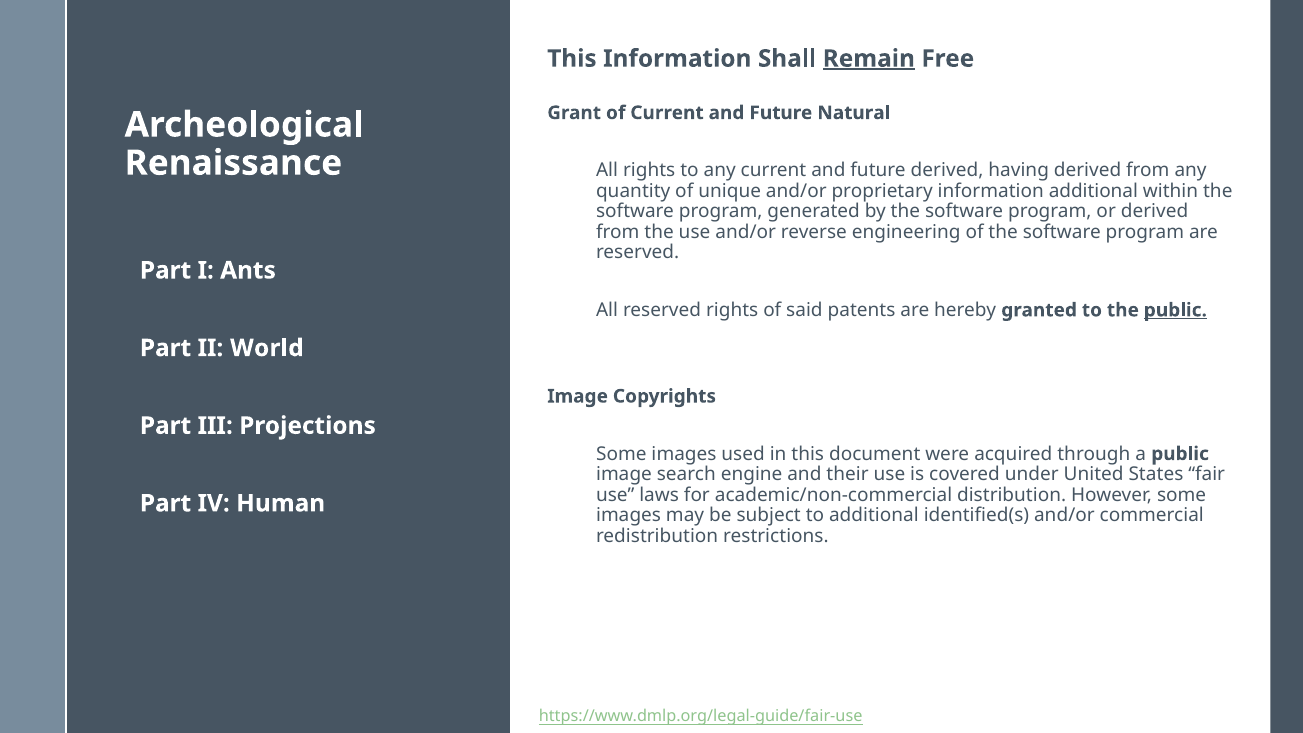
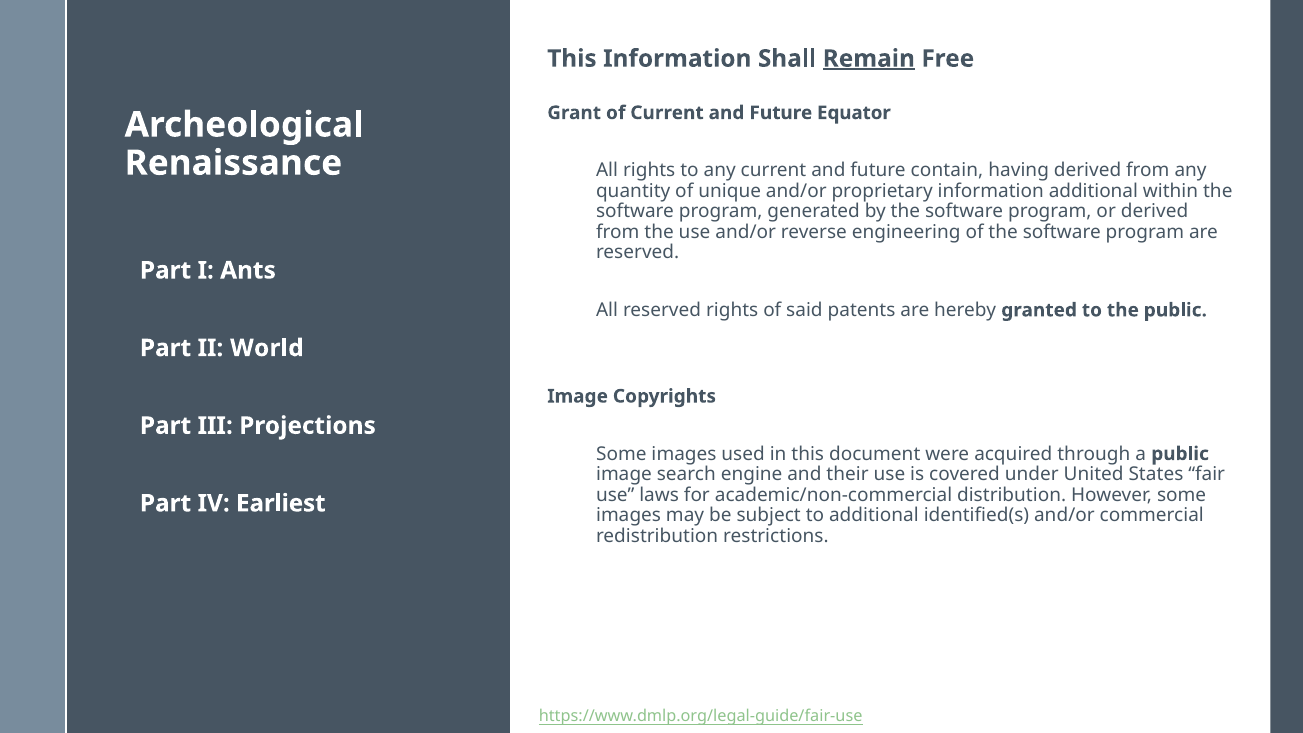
Natural: Natural -> Equator
future derived: derived -> contain
public at (1175, 310) underline: present -> none
Human: Human -> Earliest
